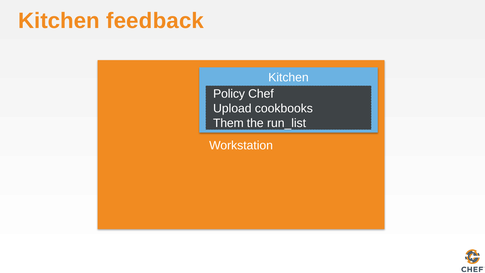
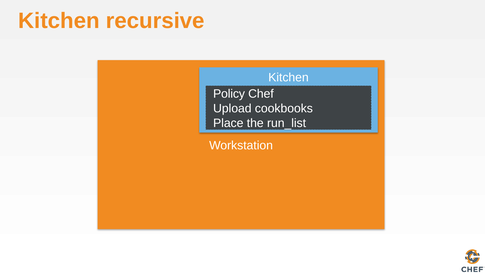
feedback: feedback -> recursive
Them: Them -> Place
